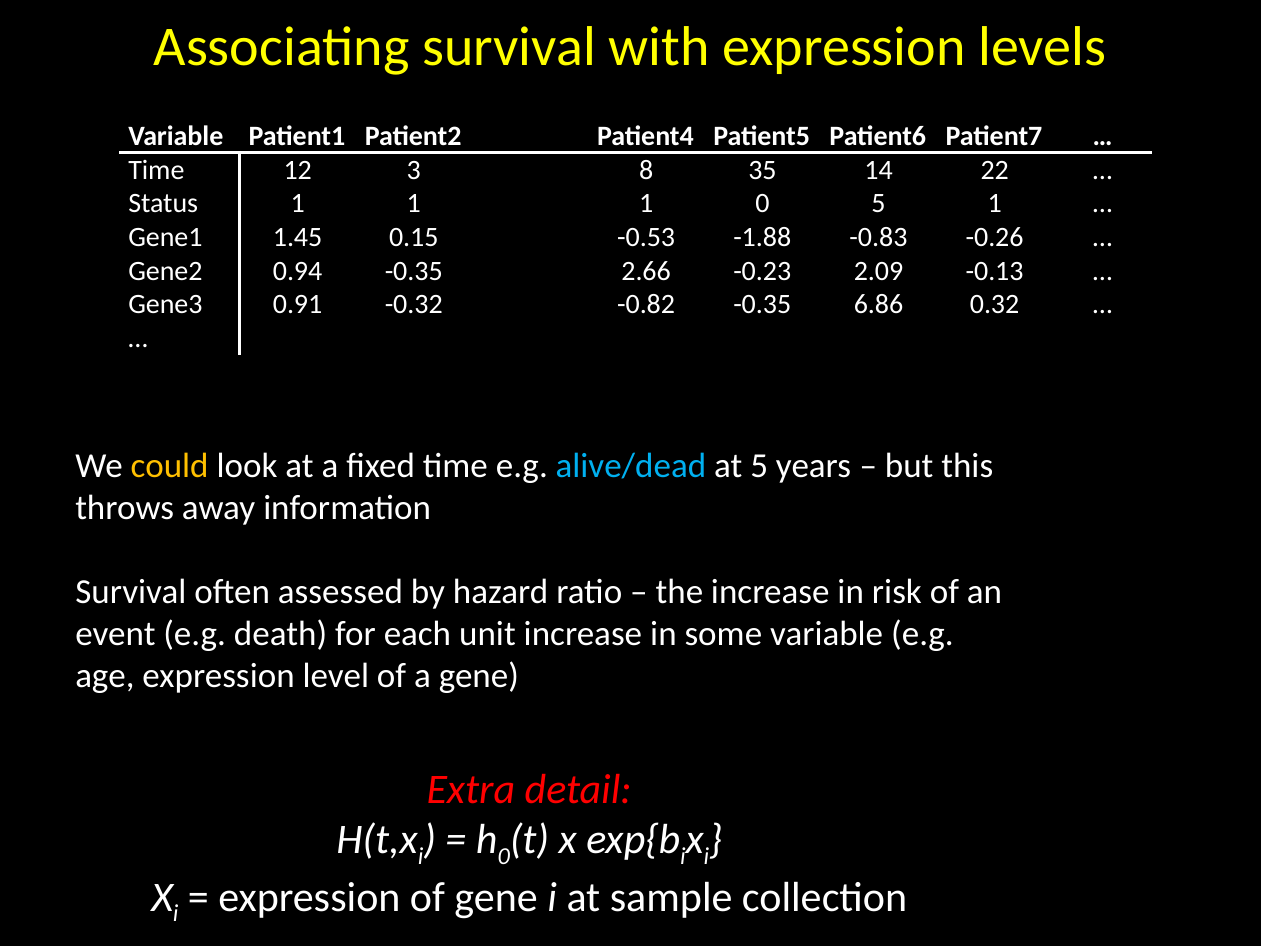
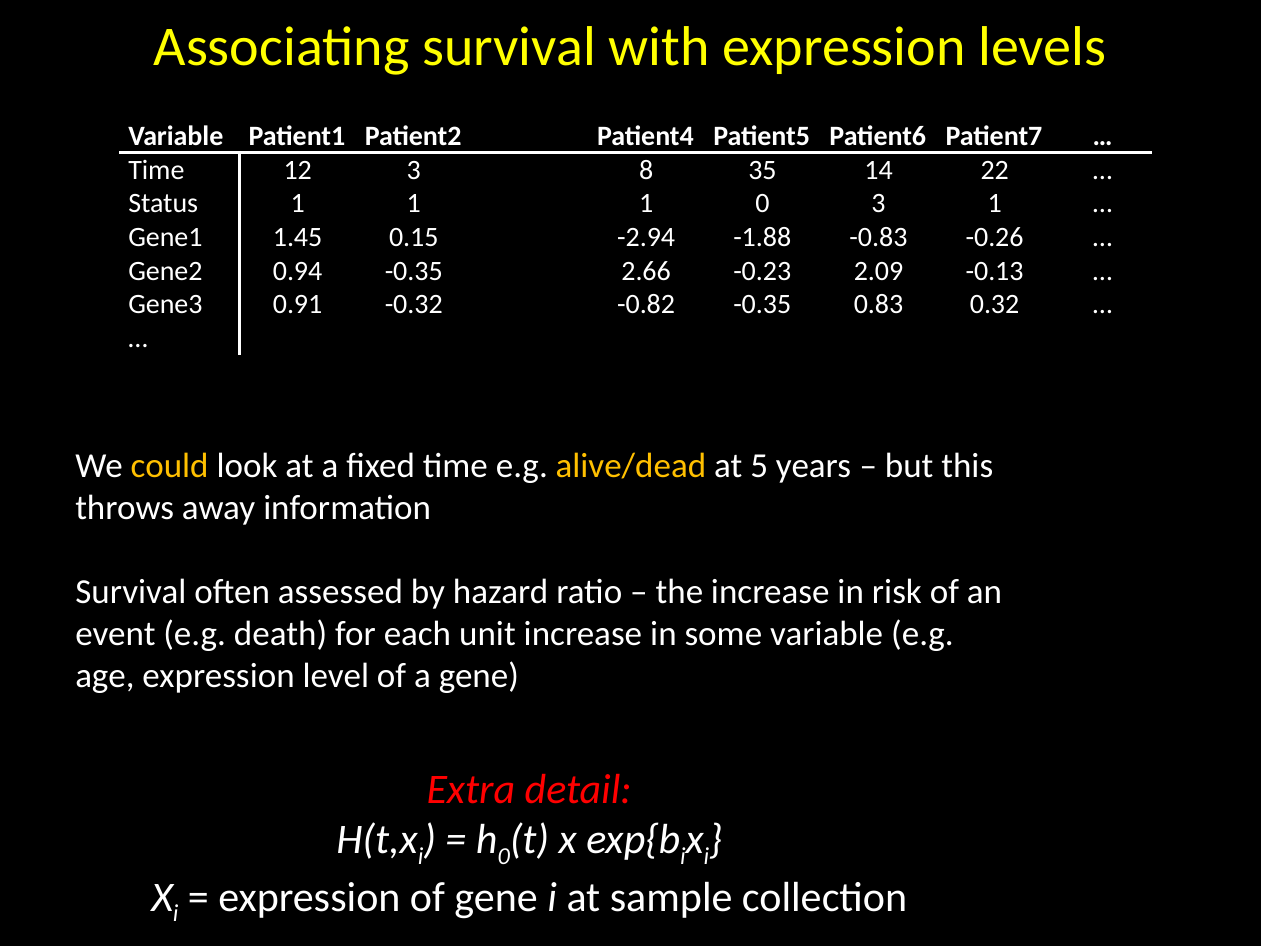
0 5: 5 -> 3
-0.53: -0.53 -> -2.94
6.86: 6.86 -> 0.83
alive/dead colour: light blue -> yellow
